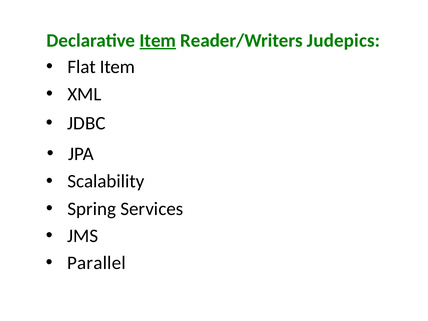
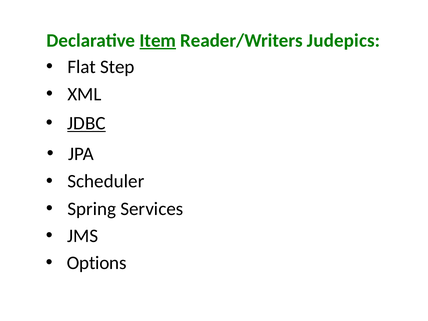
Flat Item: Item -> Step
JDBC underline: none -> present
Scalability: Scalability -> Scheduler
Parallel: Parallel -> Options
